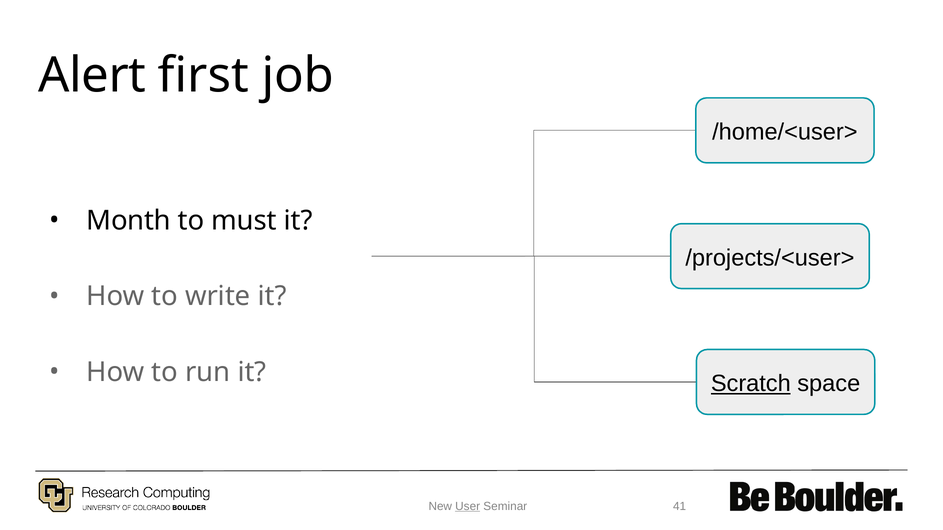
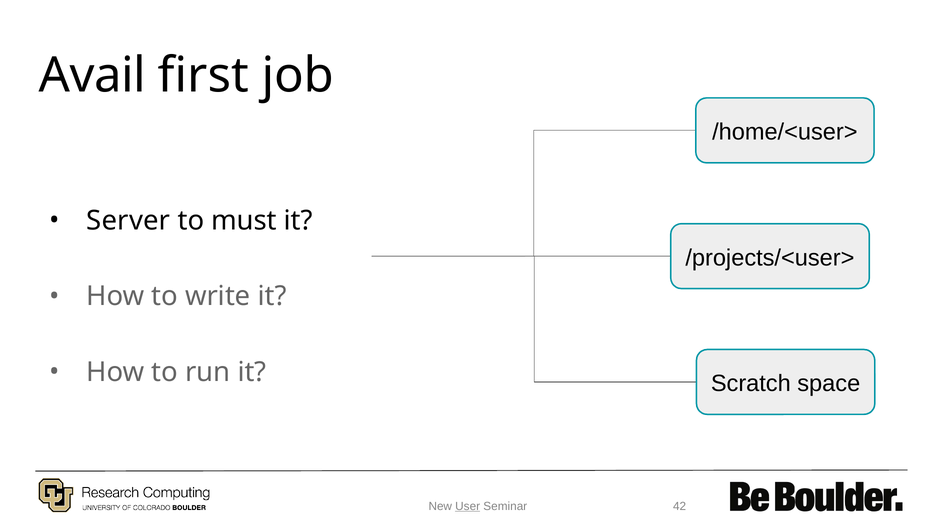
Alert: Alert -> Avail
Month: Month -> Server
Scratch underline: present -> none
41: 41 -> 42
